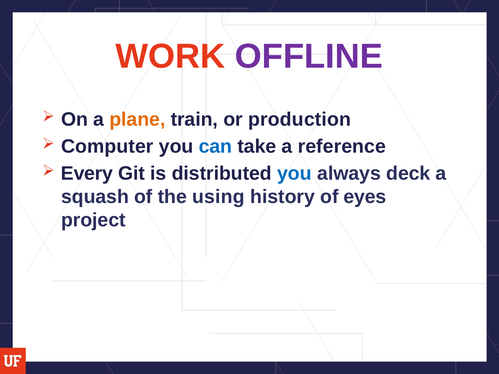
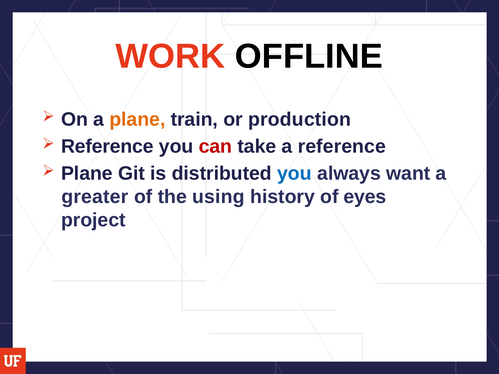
OFFLINE colour: purple -> black
Computer at (107, 146): Computer -> Reference
can colour: blue -> red
Every at (87, 174): Every -> Plane
deck: deck -> want
squash: squash -> greater
